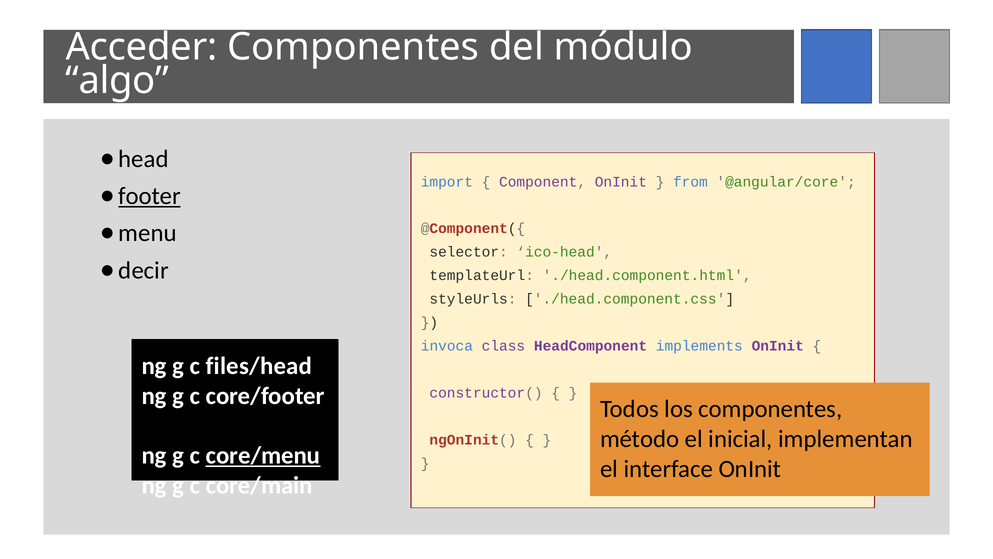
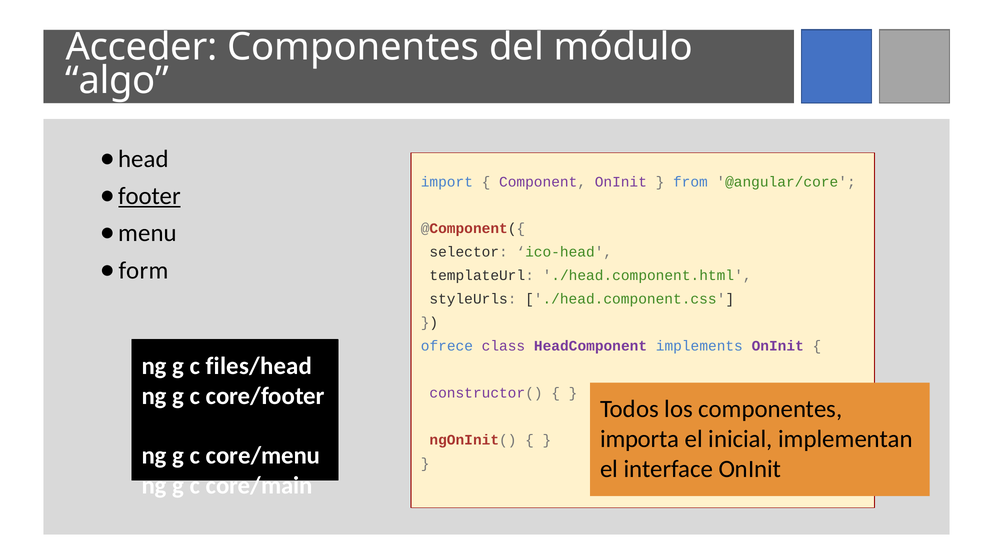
decir: decir -> form
invoca: invoca -> ofrece
método: método -> importa
core/menu underline: present -> none
